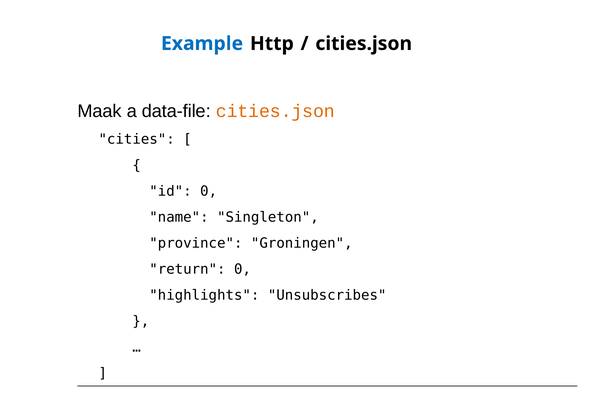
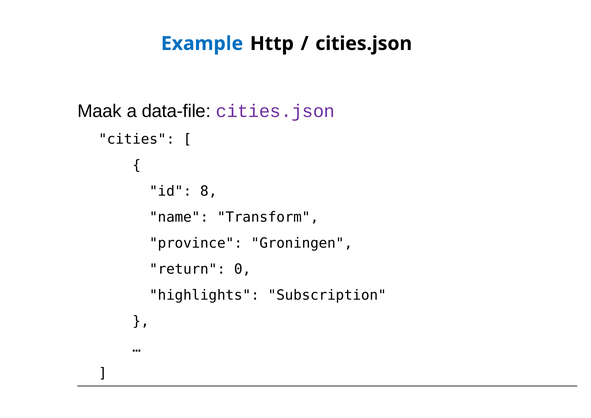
cities.json at (275, 111) colour: orange -> purple
id 0: 0 -> 8
Singleton: Singleton -> Transform
Unsubscribes: Unsubscribes -> Subscription
